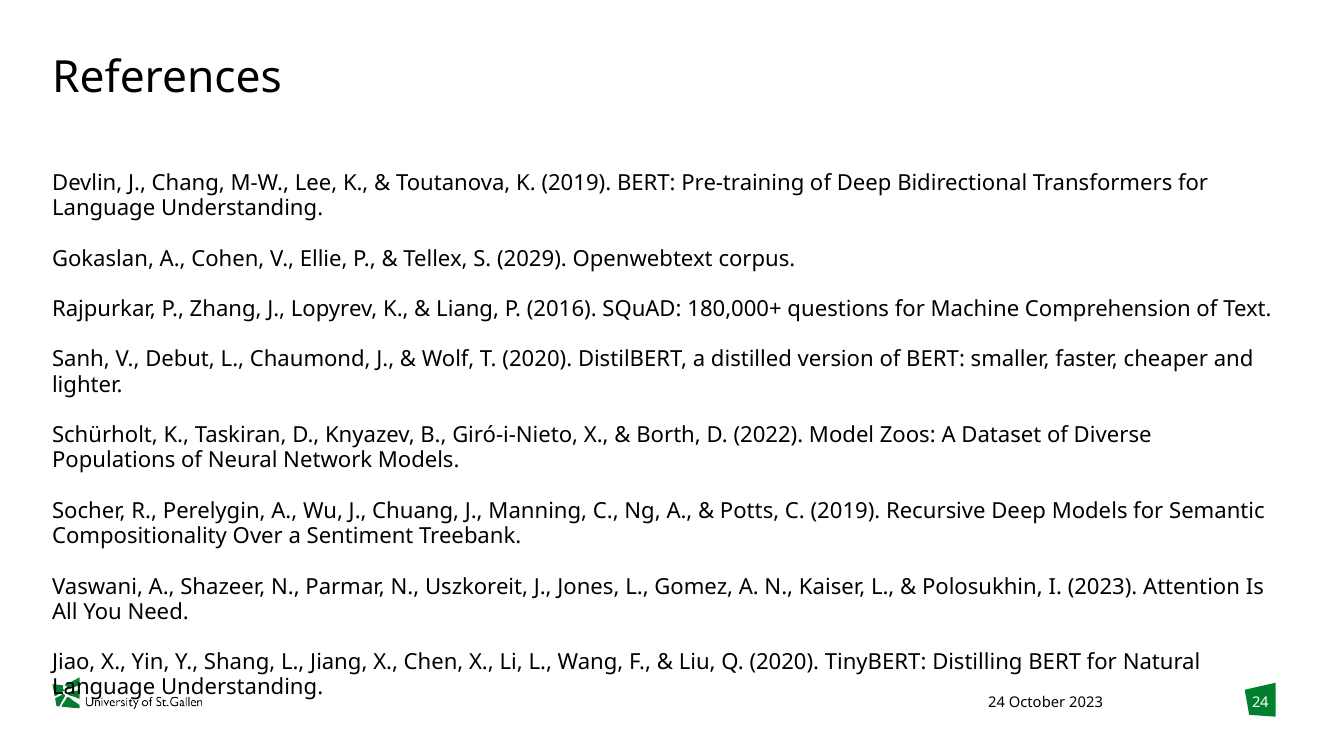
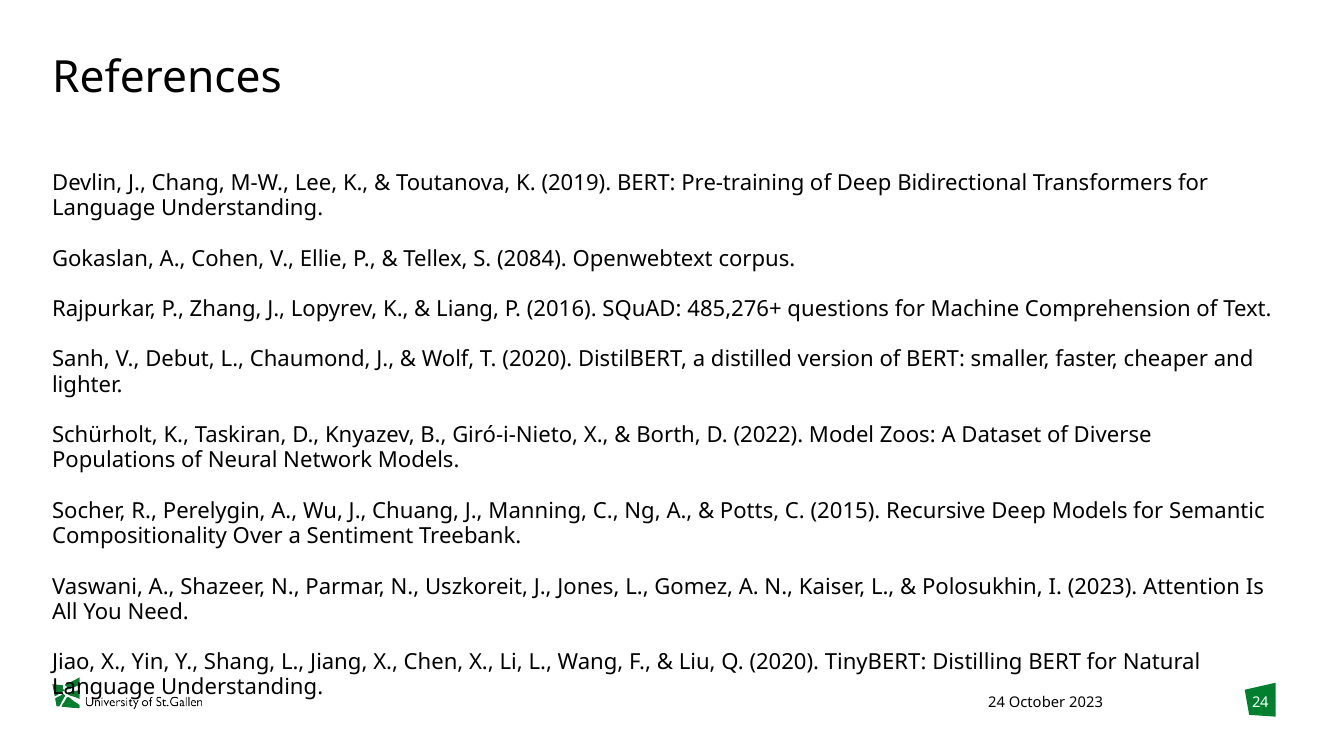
2029: 2029 -> 2084
180,000+: 180,000+ -> 485,276+
C 2019: 2019 -> 2015
